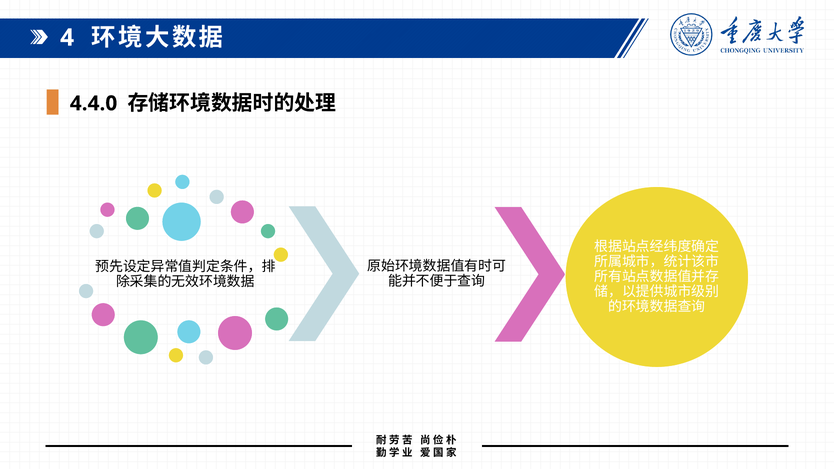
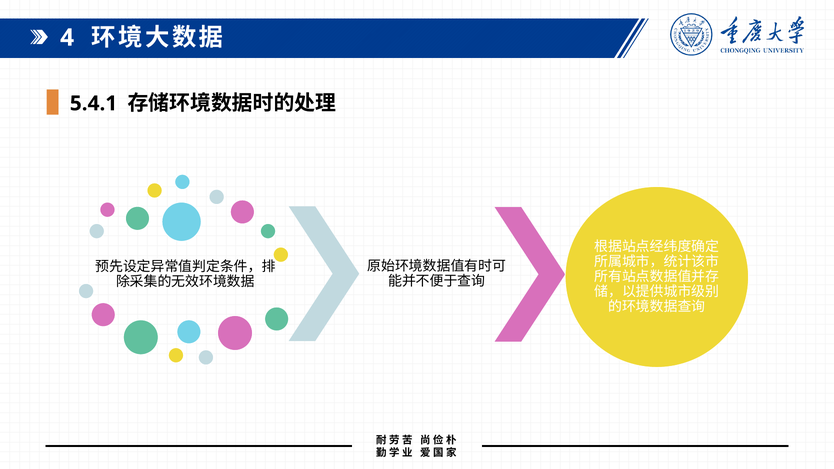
4.4.0: 4.4.0 -> 5.4.1
